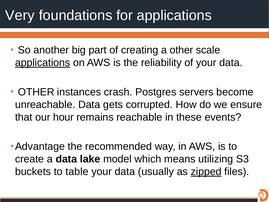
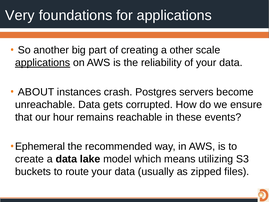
OTHER at (36, 92): OTHER -> ABOUT
Advantage: Advantage -> Ephemeral
table: table -> route
zipped underline: present -> none
